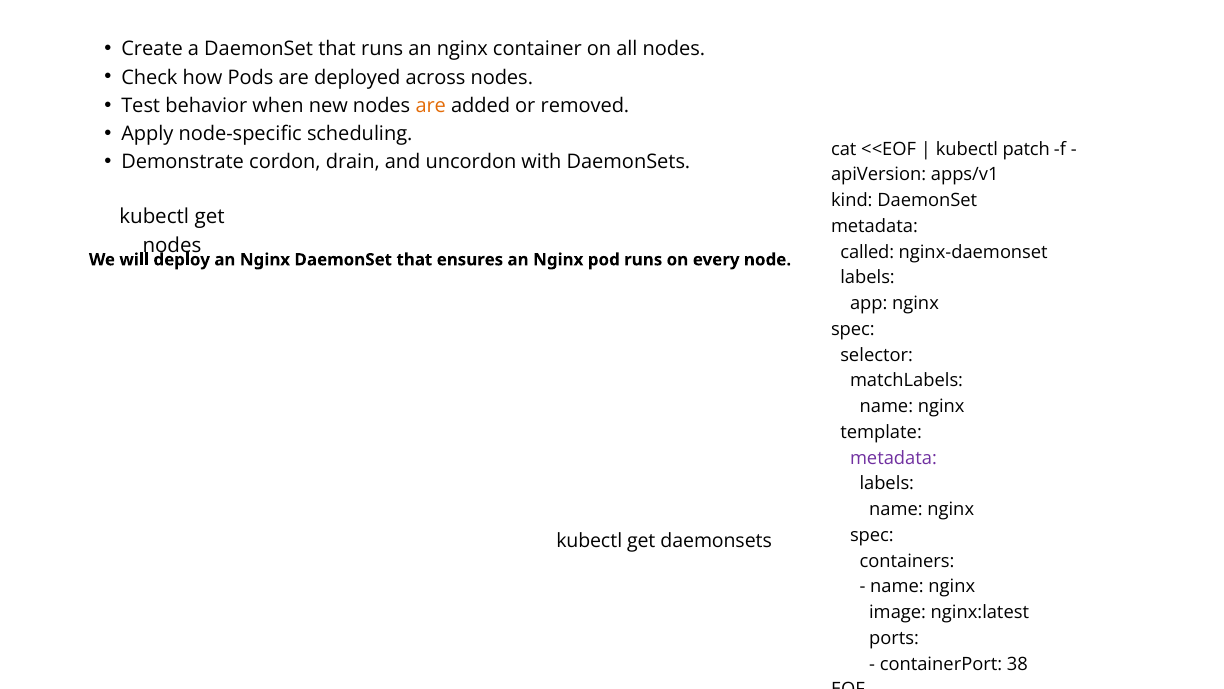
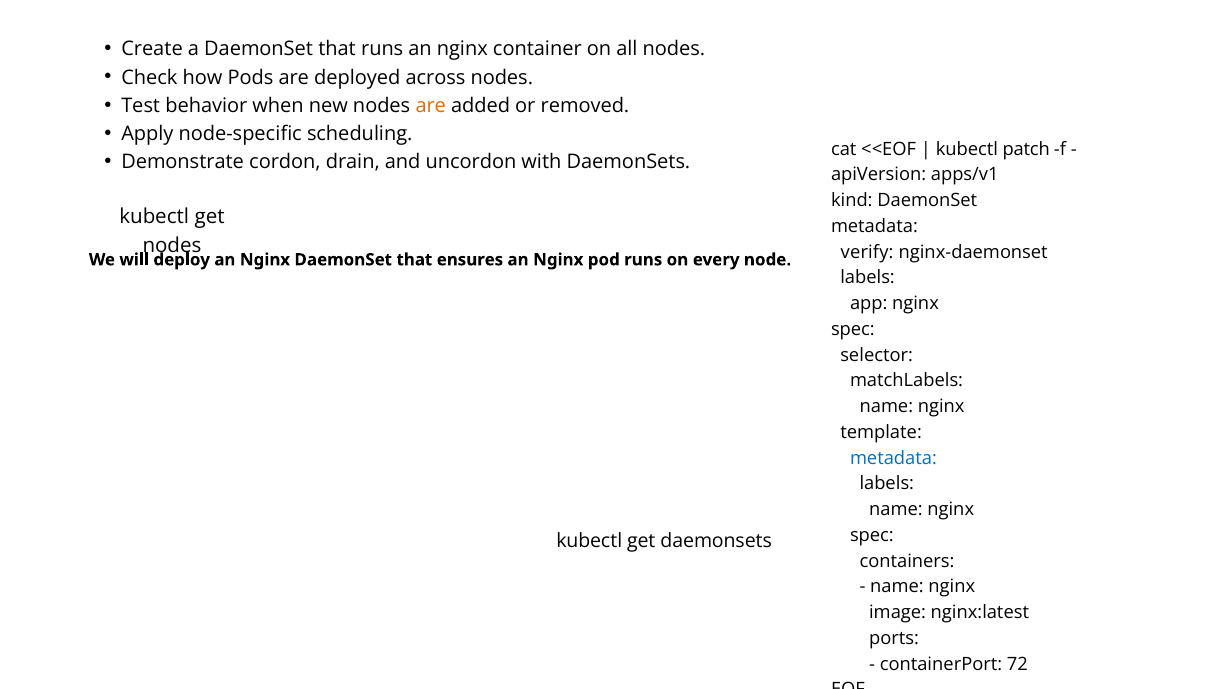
called: called -> verify
metadata at (893, 458) colour: purple -> blue
38: 38 -> 72
